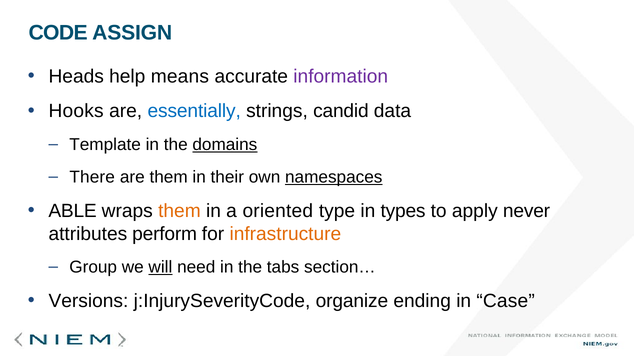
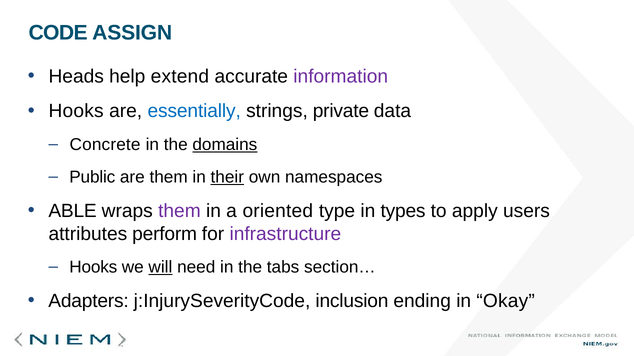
means: means -> extend
candid: candid -> private
Template: Template -> Concrete
There: There -> Public
their underline: none -> present
namespaces underline: present -> none
them at (179, 211) colour: orange -> purple
never: never -> users
infrastructure colour: orange -> purple
Group at (93, 268): Group -> Hooks
Versions: Versions -> Adapters
organize: organize -> inclusion
Case: Case -> Okay
